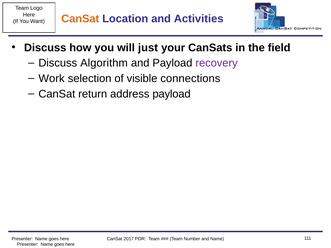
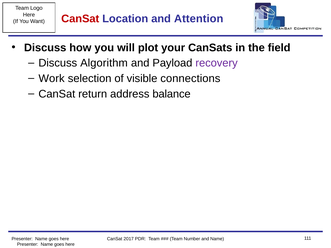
CanSat at (80, 19) colour: orange -> red
Activities: Activities -> Attention
just: just -> plot
address payload: payload -> balance
